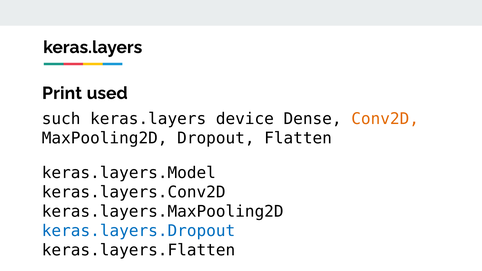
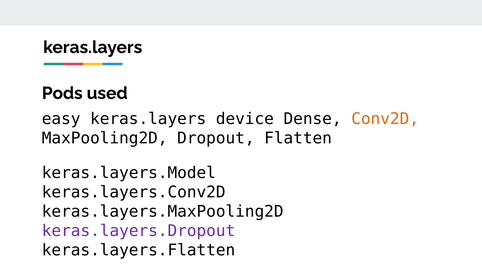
Print: Print -> Pods
such: such -> easy
keras.layers.Dropout colour: blue -> purple
